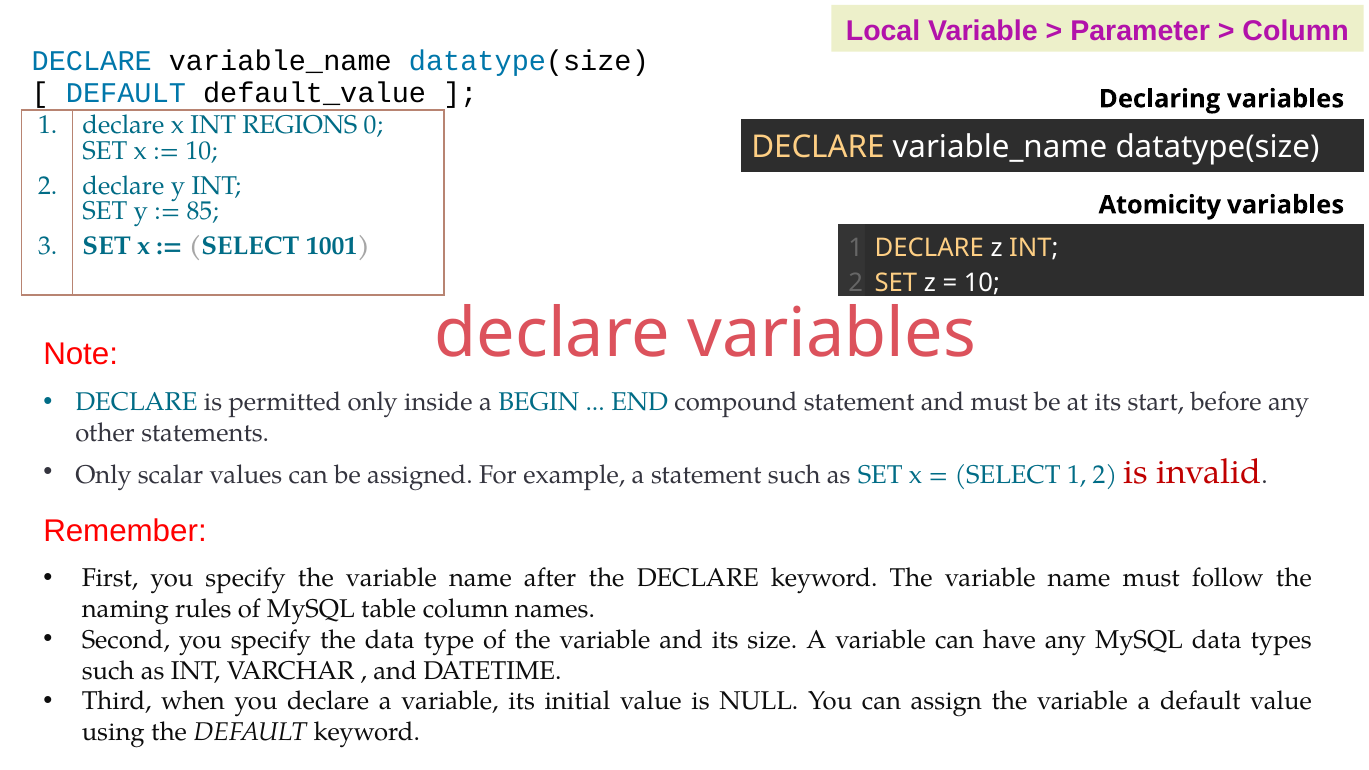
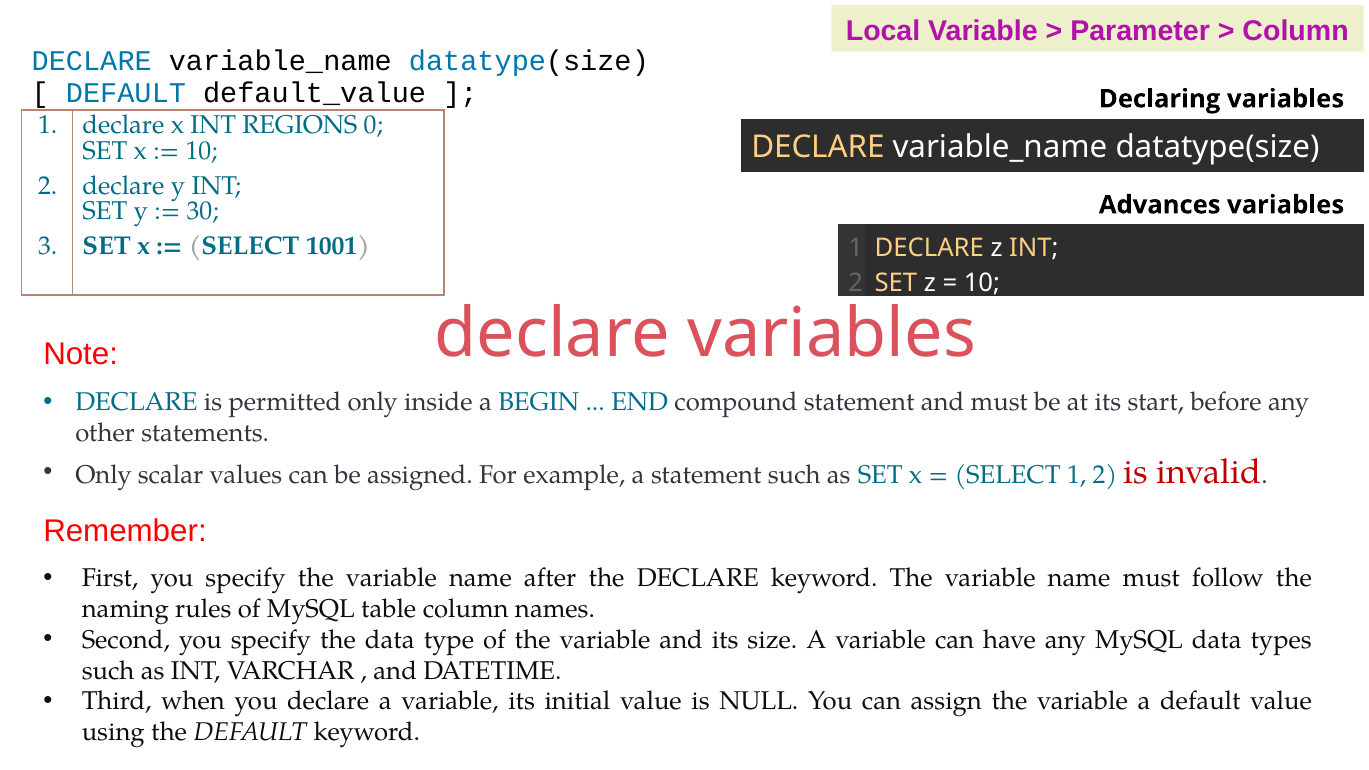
Atomicity: Atomicity -> Advances
85: 85 -> 30
